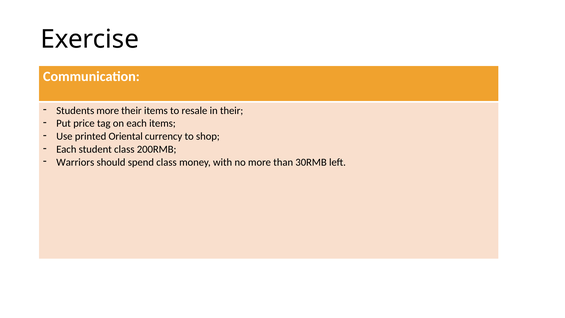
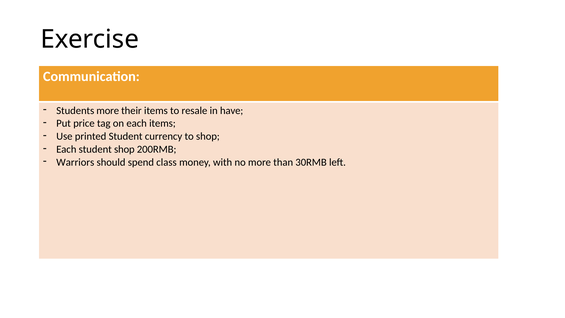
in their: their -> have
printed Oriental: Oriental -> Student
student class: class -> shop
